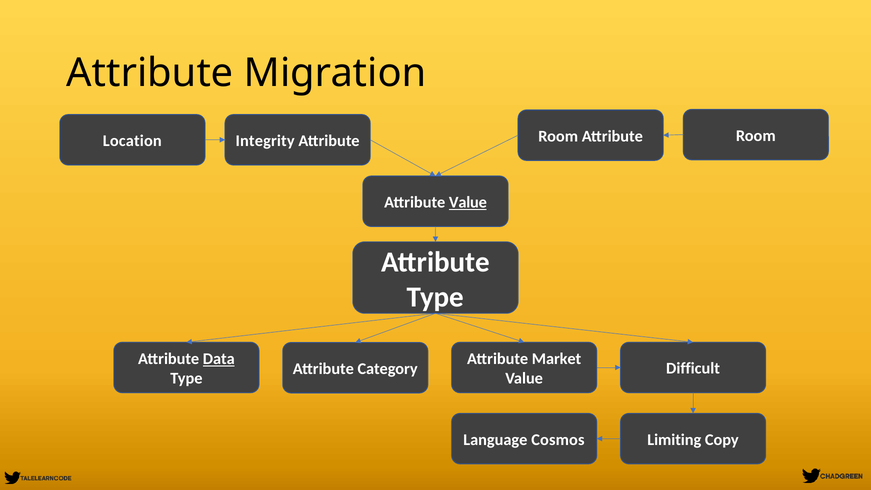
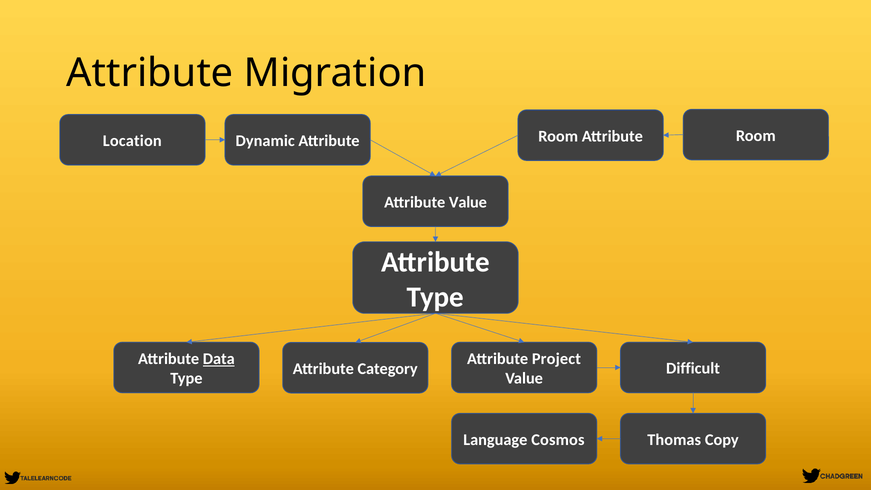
Integrity: Integrity -> Dynamic
Value at (468, 202) underline: present -> none
Market: Market -> Project
Limiting: Limiting -> Thomas
